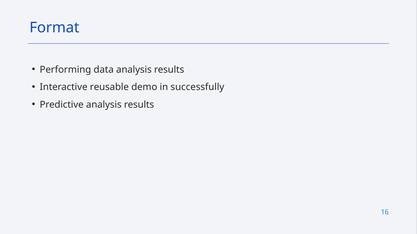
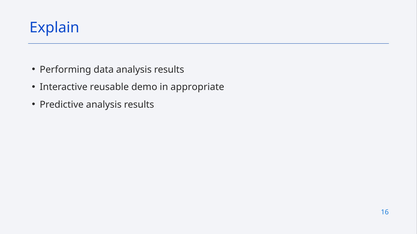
Format: Format -> Explain
successfully: successfully -> appropriate
